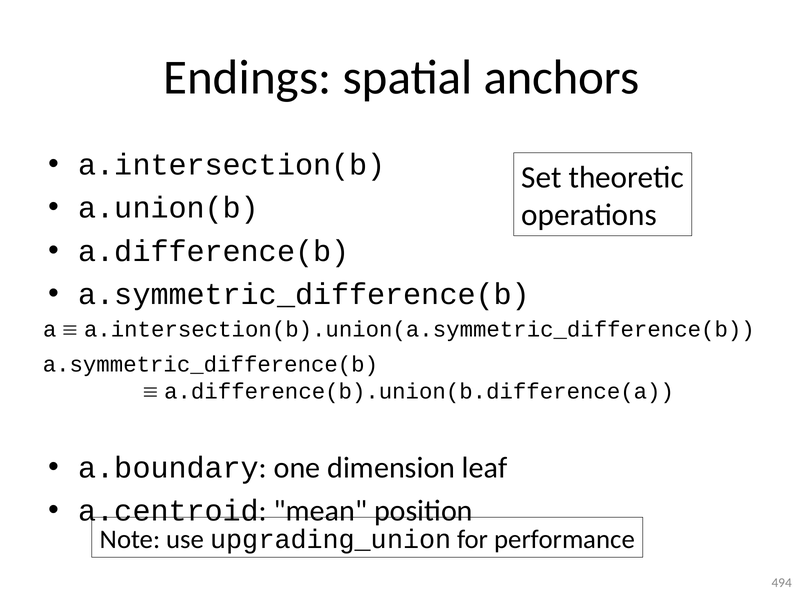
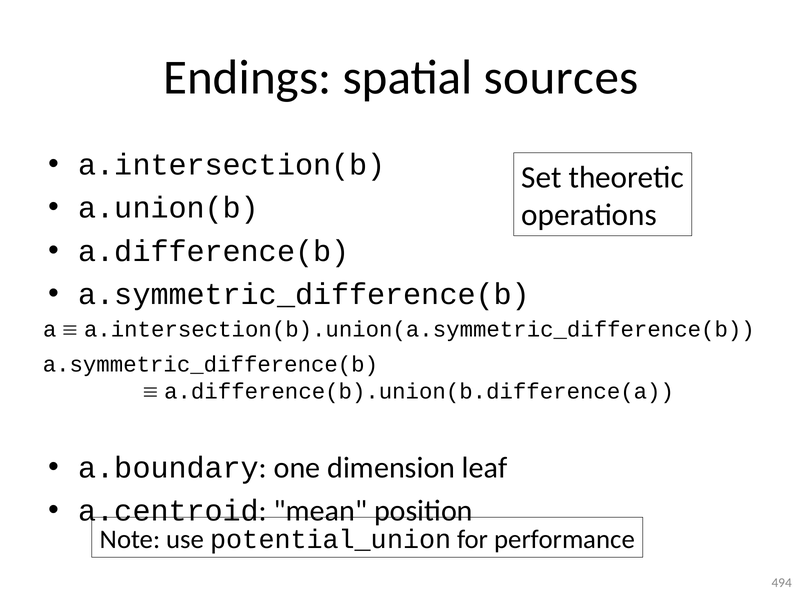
anchors: anchors -> sources
upgrading_union: upgrading_union -> potential_union
